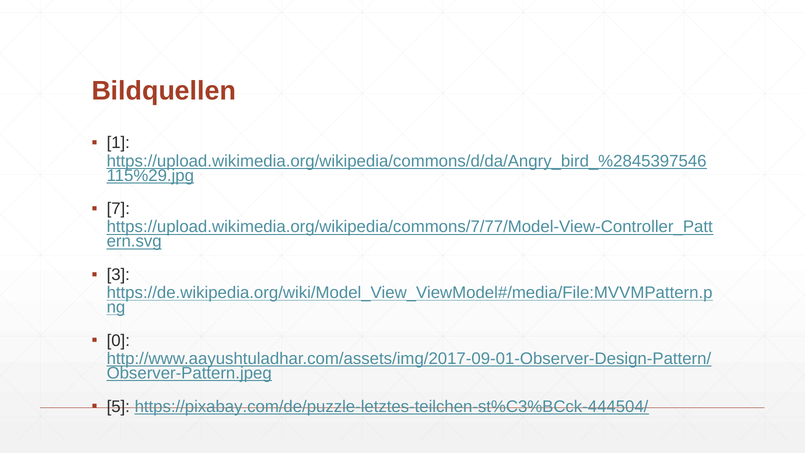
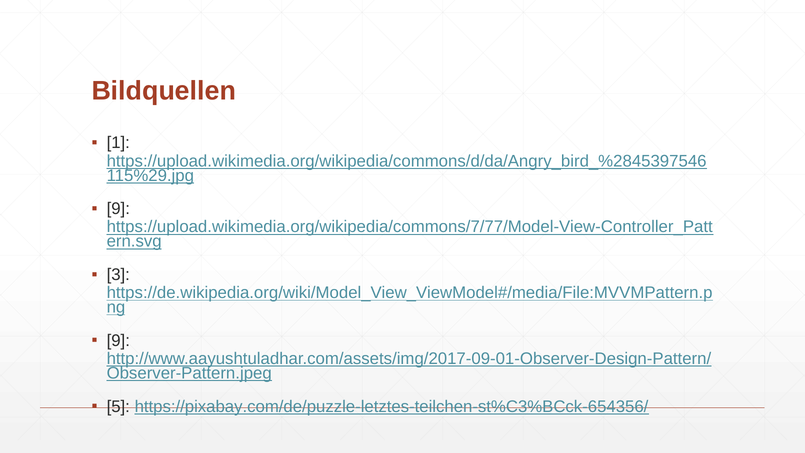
7 at (118, 209): 7 -> 9
0 at (118, 340): 0 -> 9
https://pixabay.com/de/puzzle-letztes-teilchen-st%C3%BCck-444504/: https://pixabay.com/de/puzzle-letztes-teilchen-st%C3%BCck-444504/ -> https://pixabay.com/de/puzzle-letztes-teilchen-st%C3%BCck-654356/
